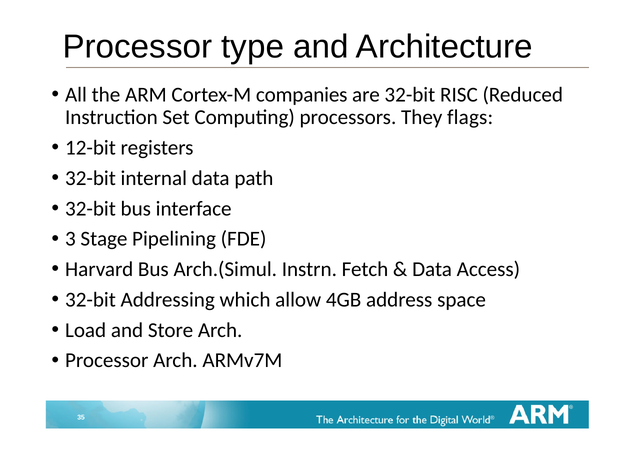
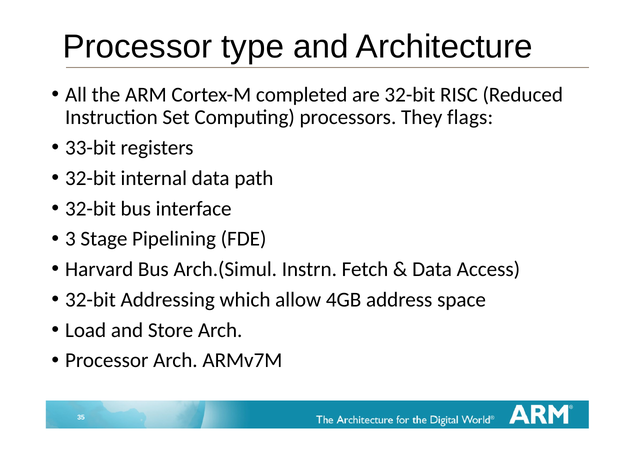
companies: companies -> completed
12-bit: 12-bit -> 33-bit
